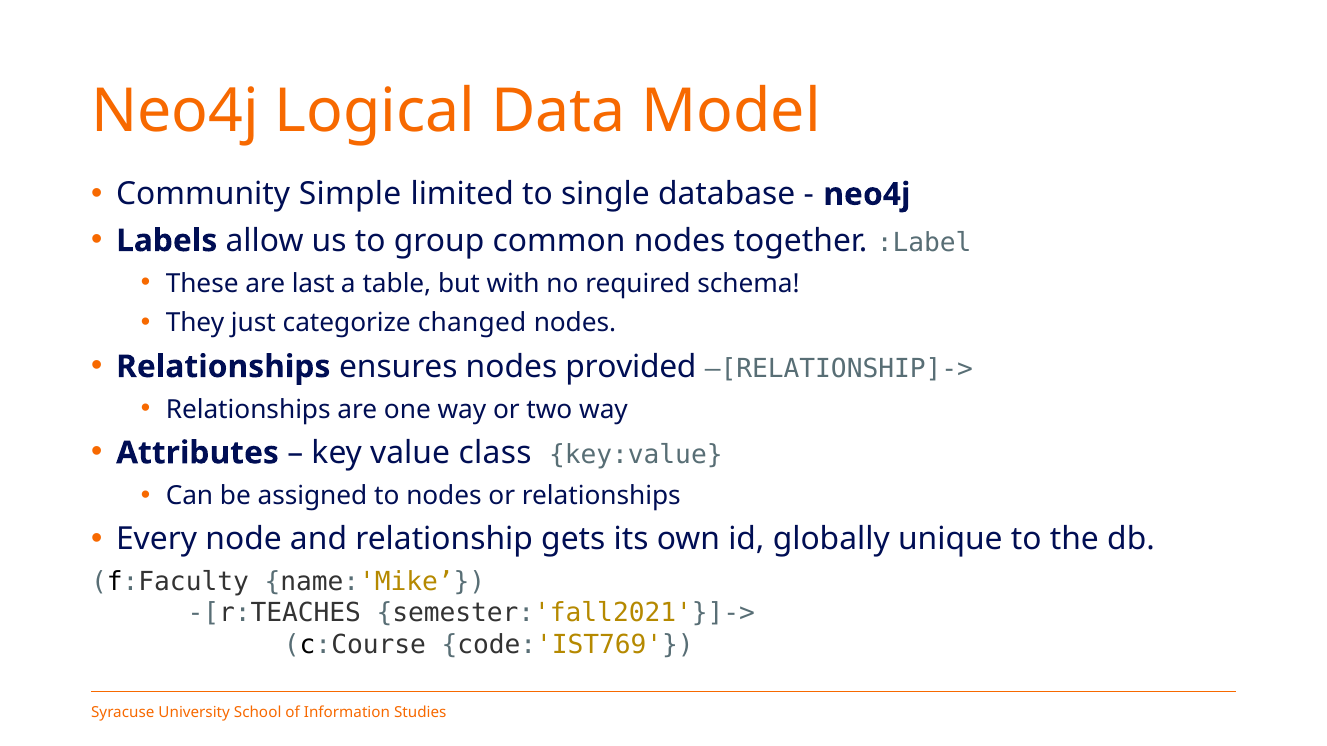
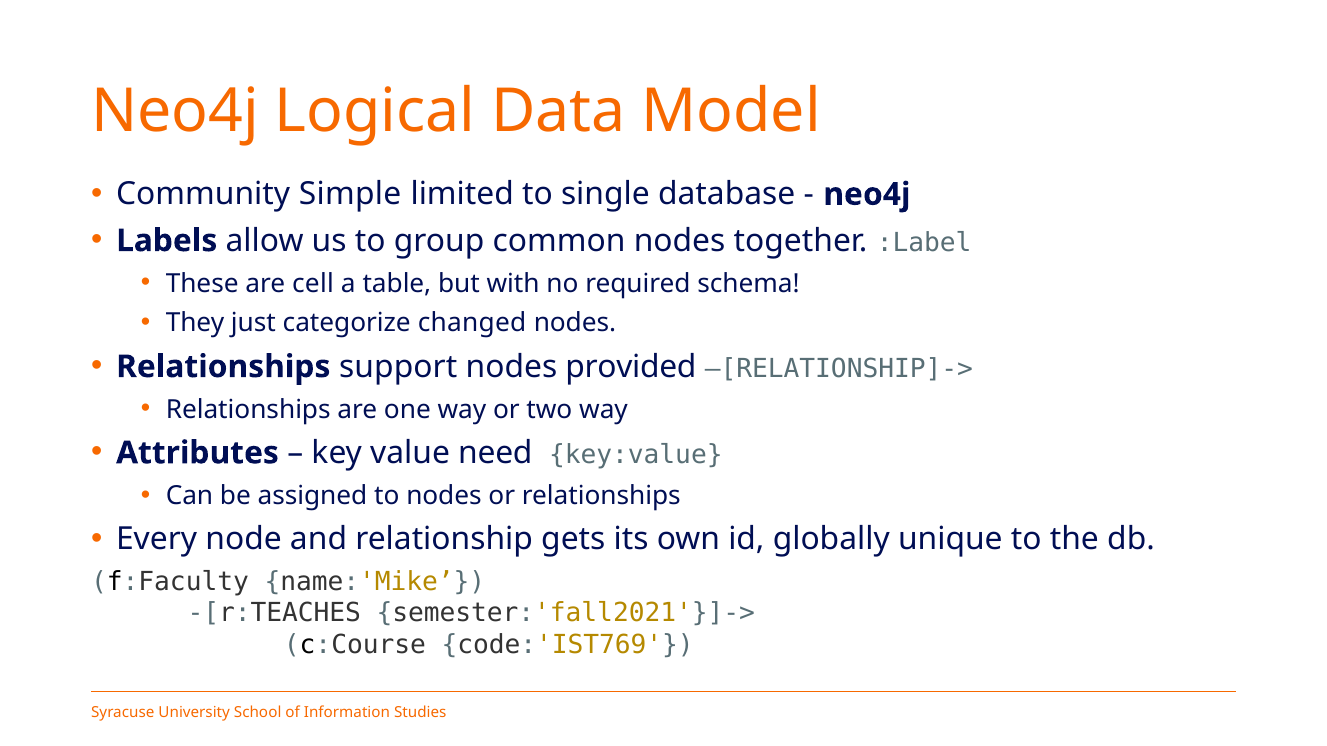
last: last -> cell
ensures: ensures -> support
class: class -> need
